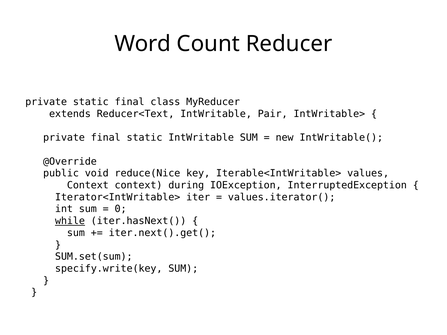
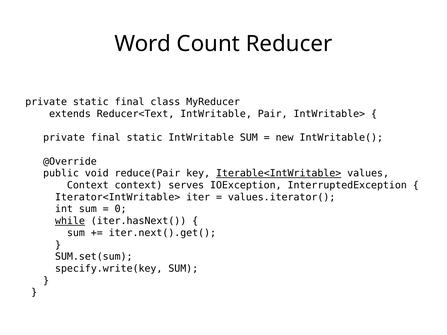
reduce(Nice: reduce(Nice -> reduce(Pair
Iterable<IntWritable> underline: none -> present
during: during -> serves
